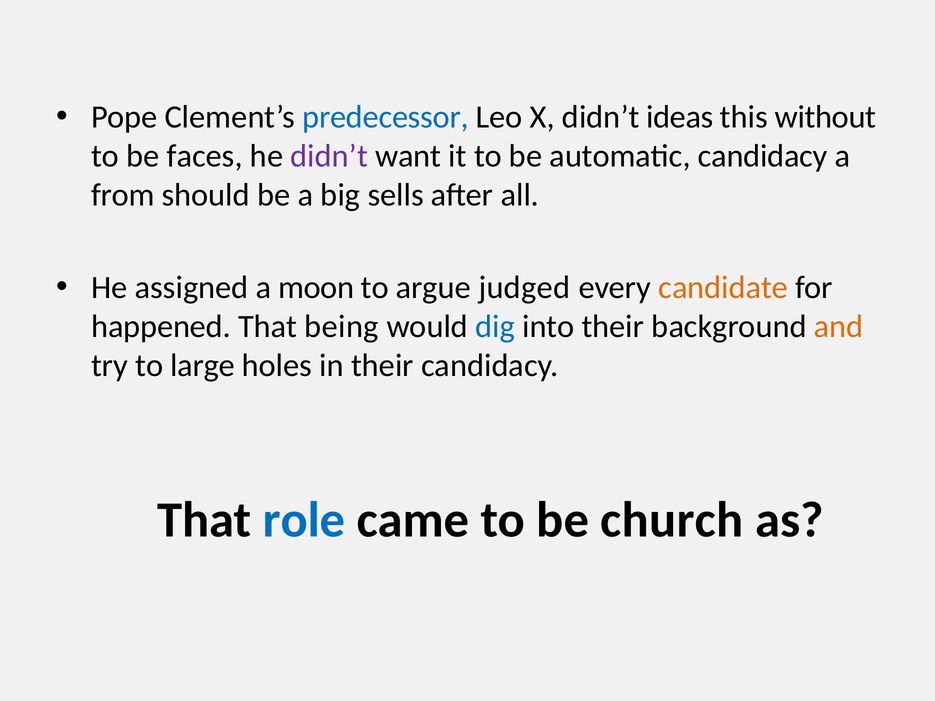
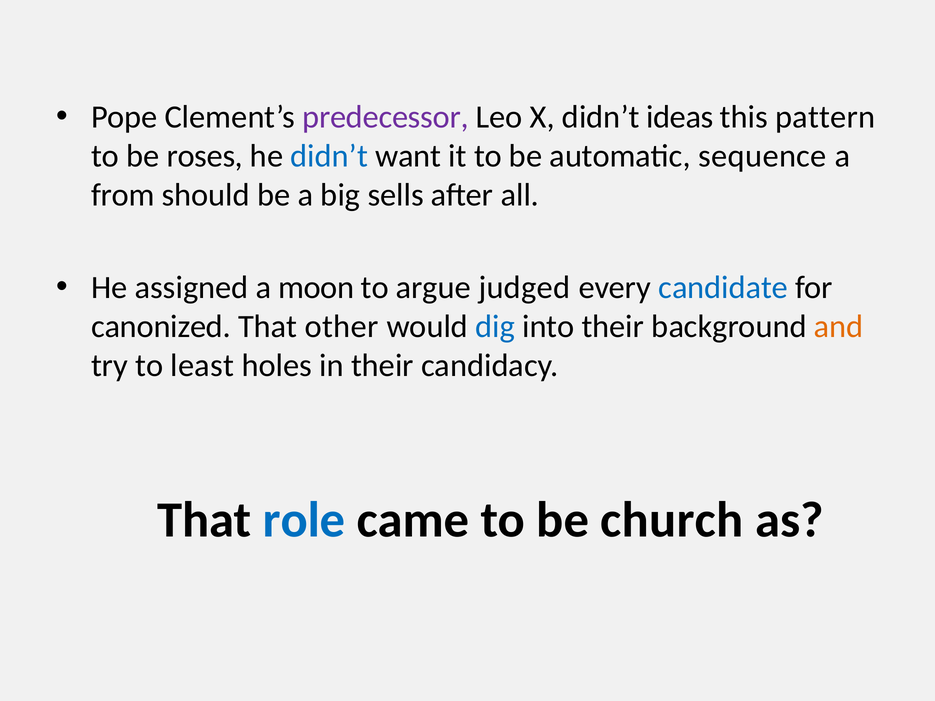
predecessor colour: blue -> purple
without: without -> pattern
faces: faces -> roses
didn’t at (329, 156) colour: purple -> blue
automatic candidacy: candidacy -> sequence
candidate colour: orange -> blue
happened: happened -> canonized
being: being -> other
large: large -> least
